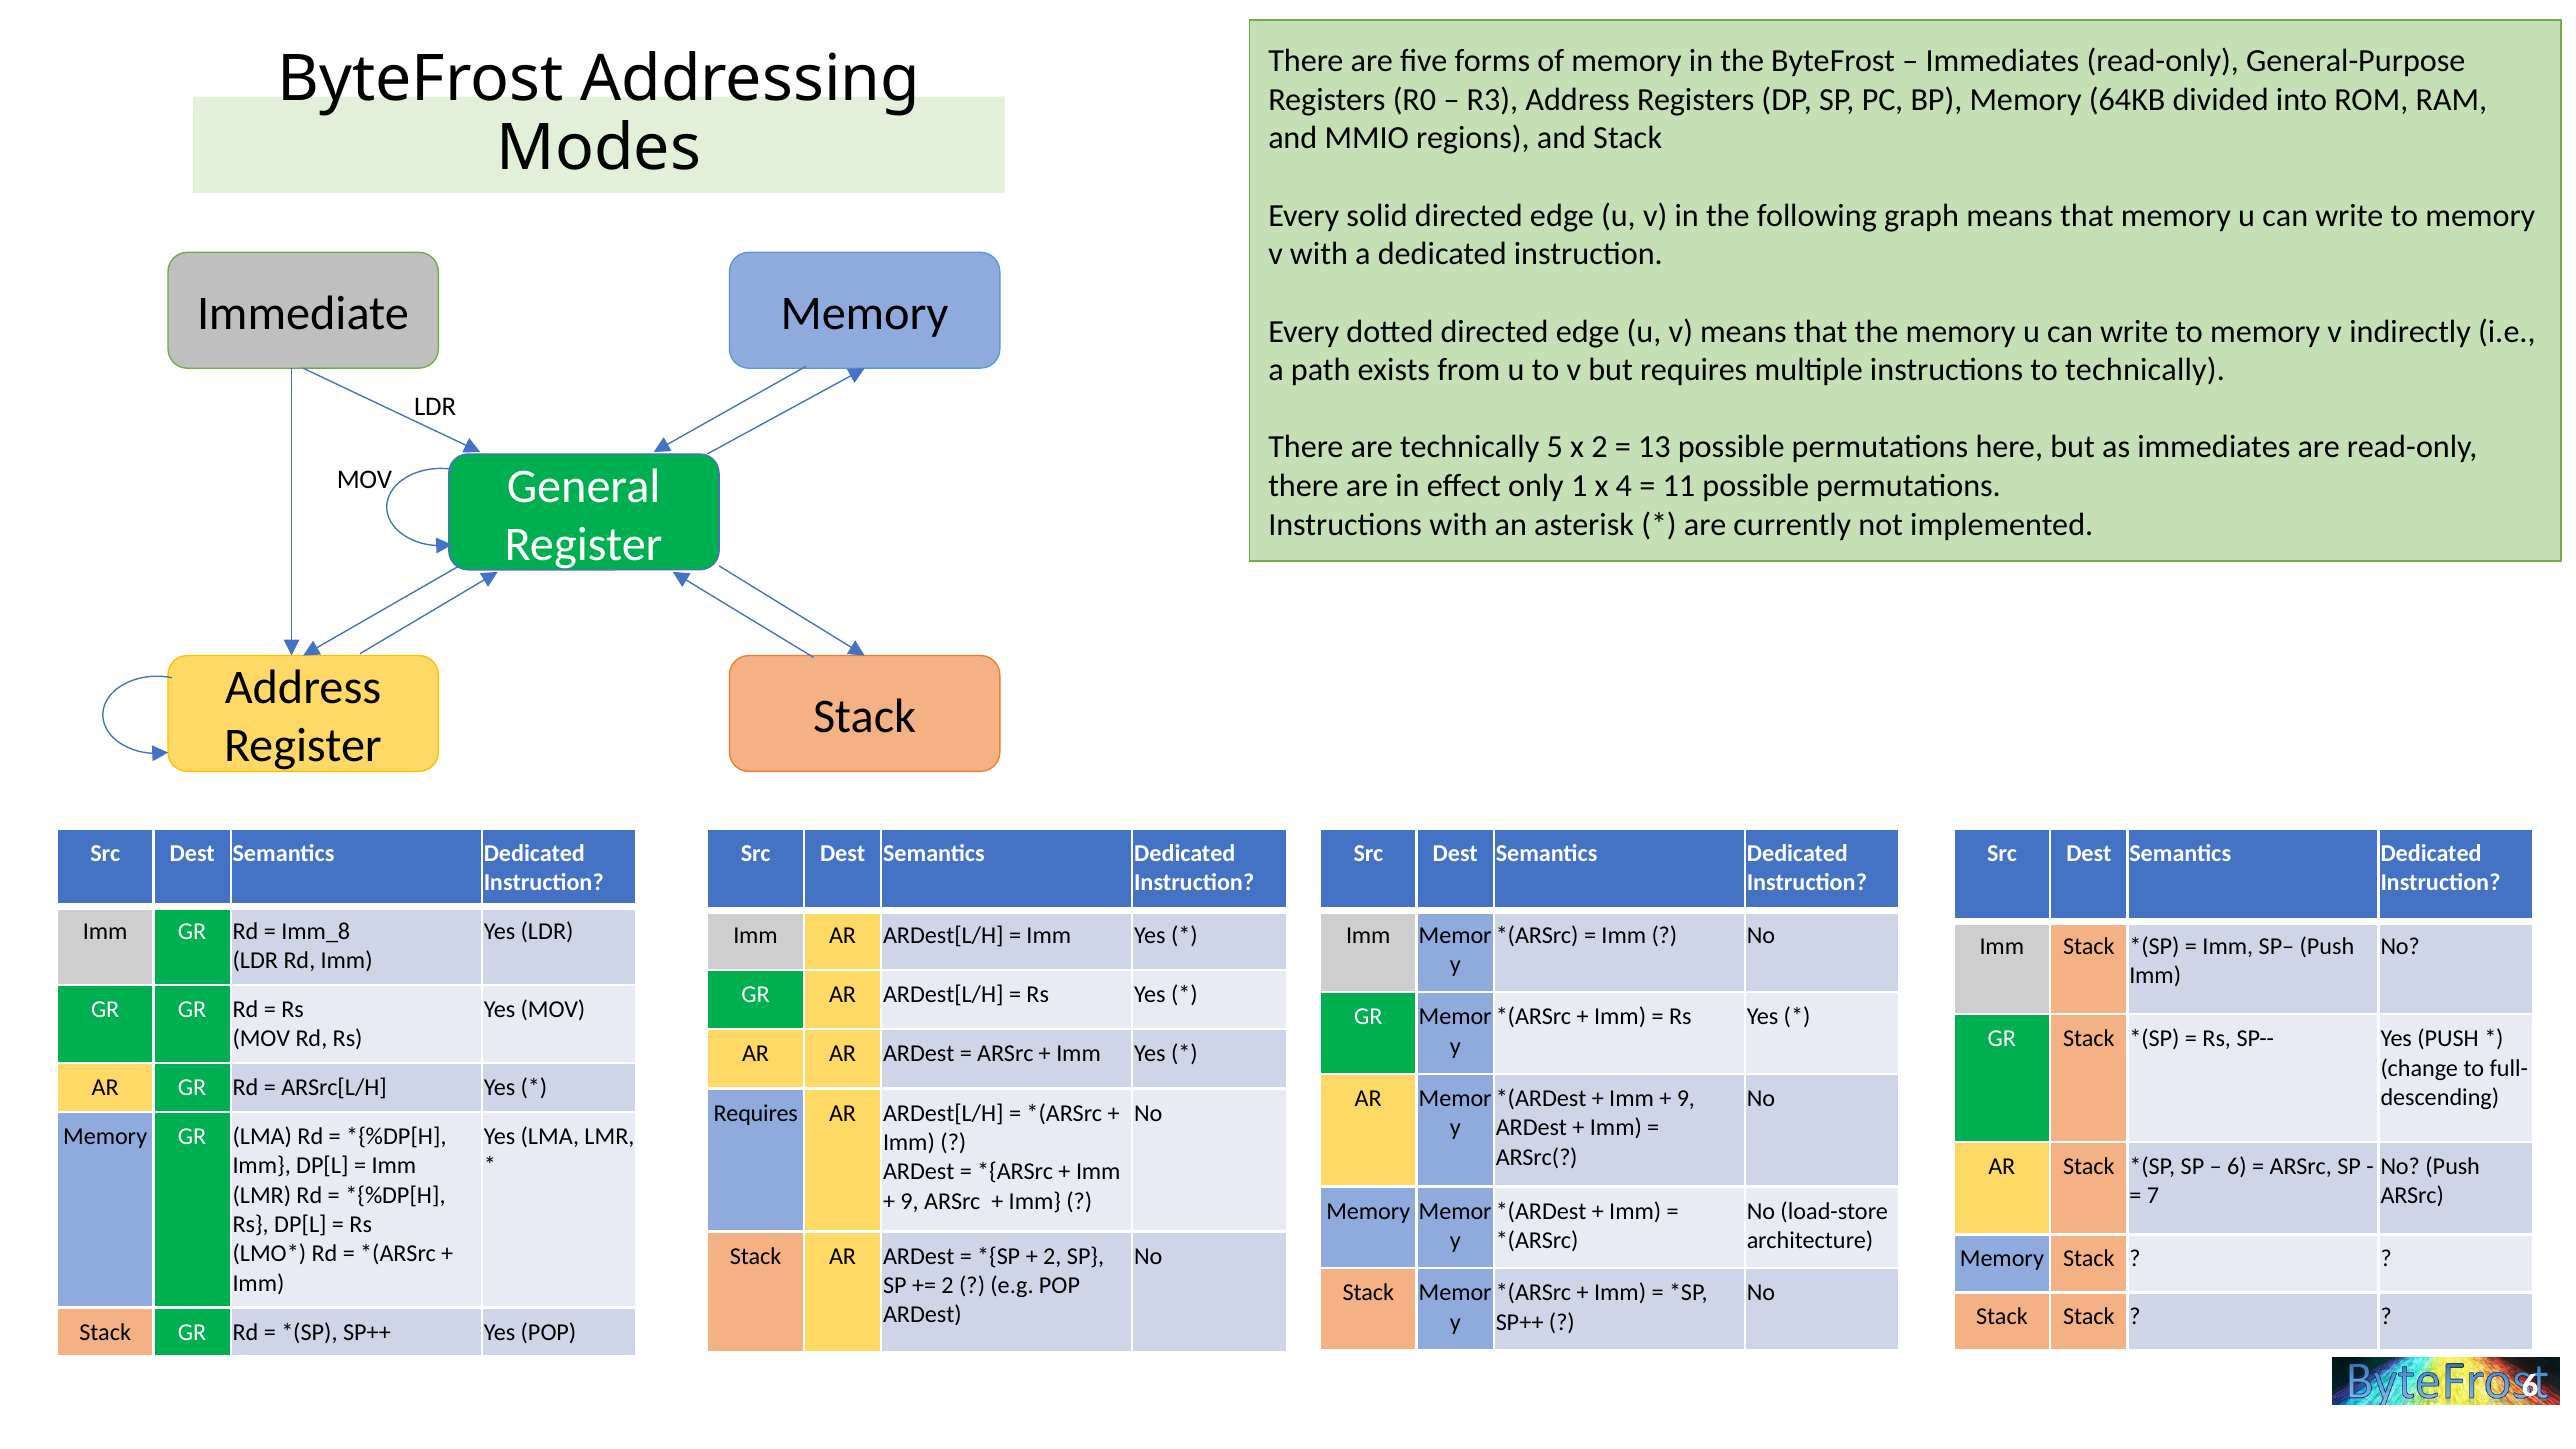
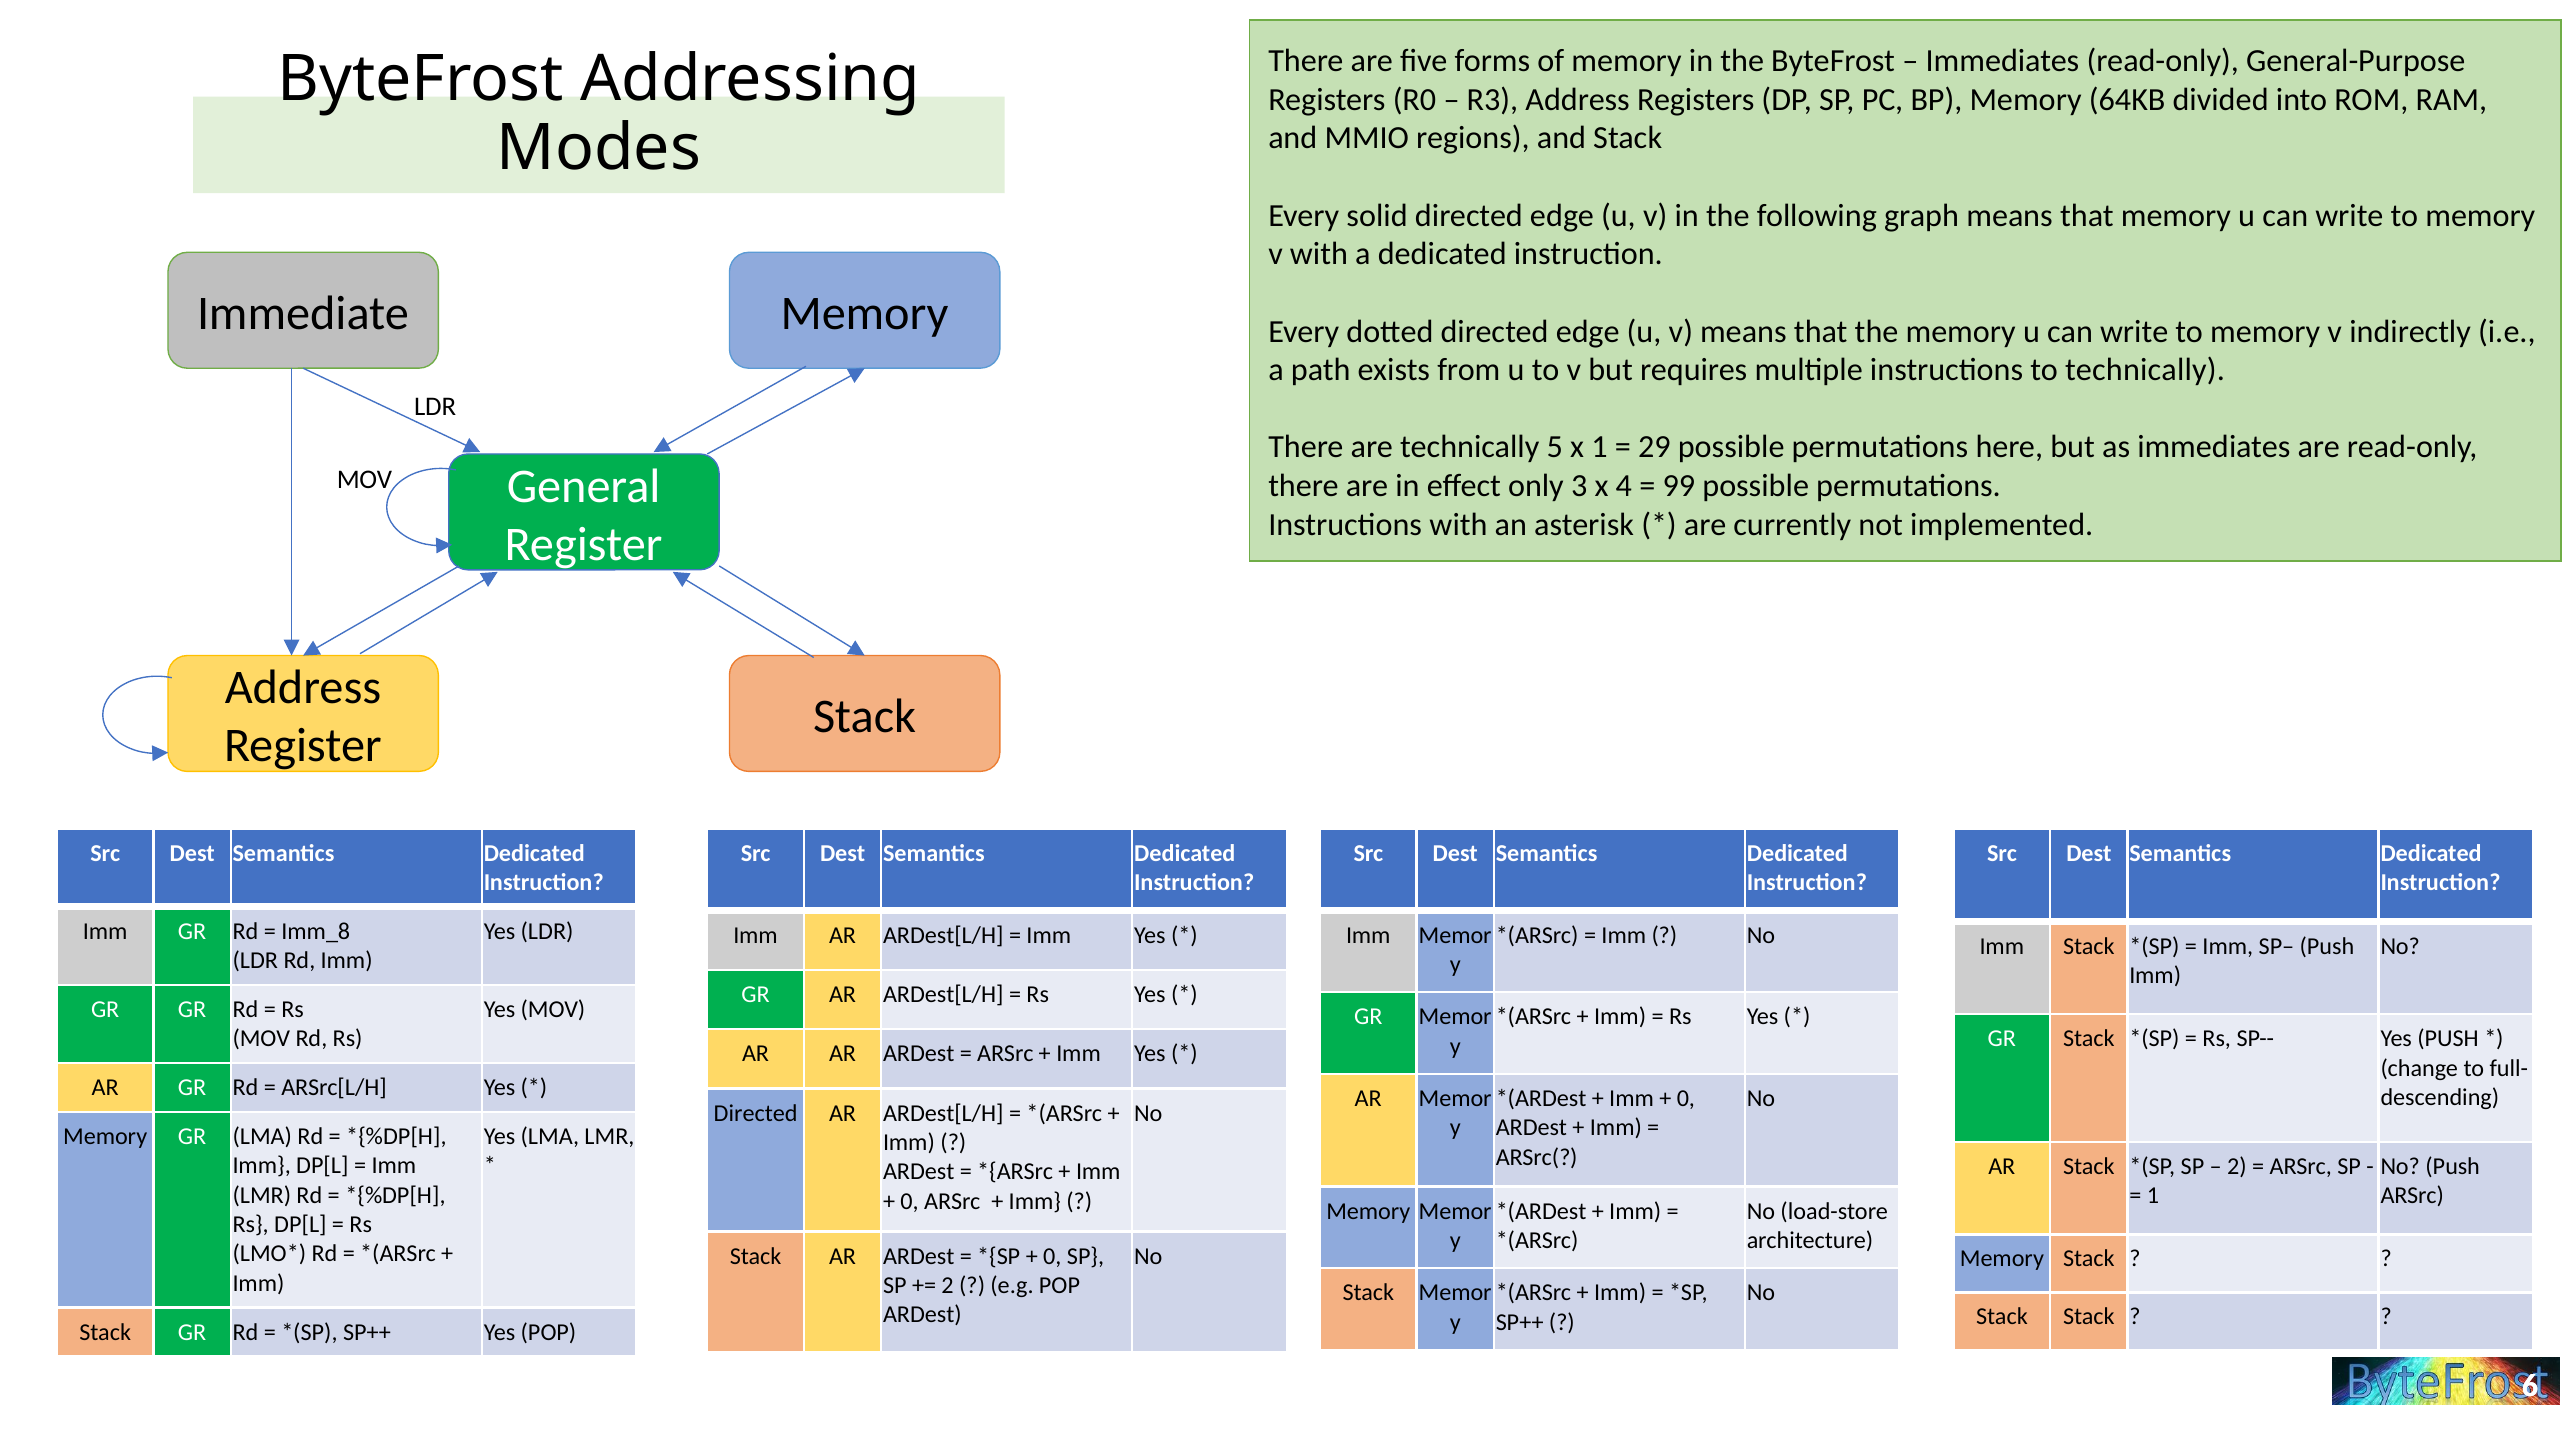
x 2: 2 -> 1
13: 13 -> 29
1: 1 -> 3
11: 11 -> 99
9 at (1686, 1099): 9 -> 0
Requires at (756, 1113): Requires -> Directed
6 at (2237, 1166): 6 -> 2
7 at (2153, 1196): 7 -> 1
9 at (910, 1201): 9 -> 0
2 at (1052, 1256): 2 -> 0
